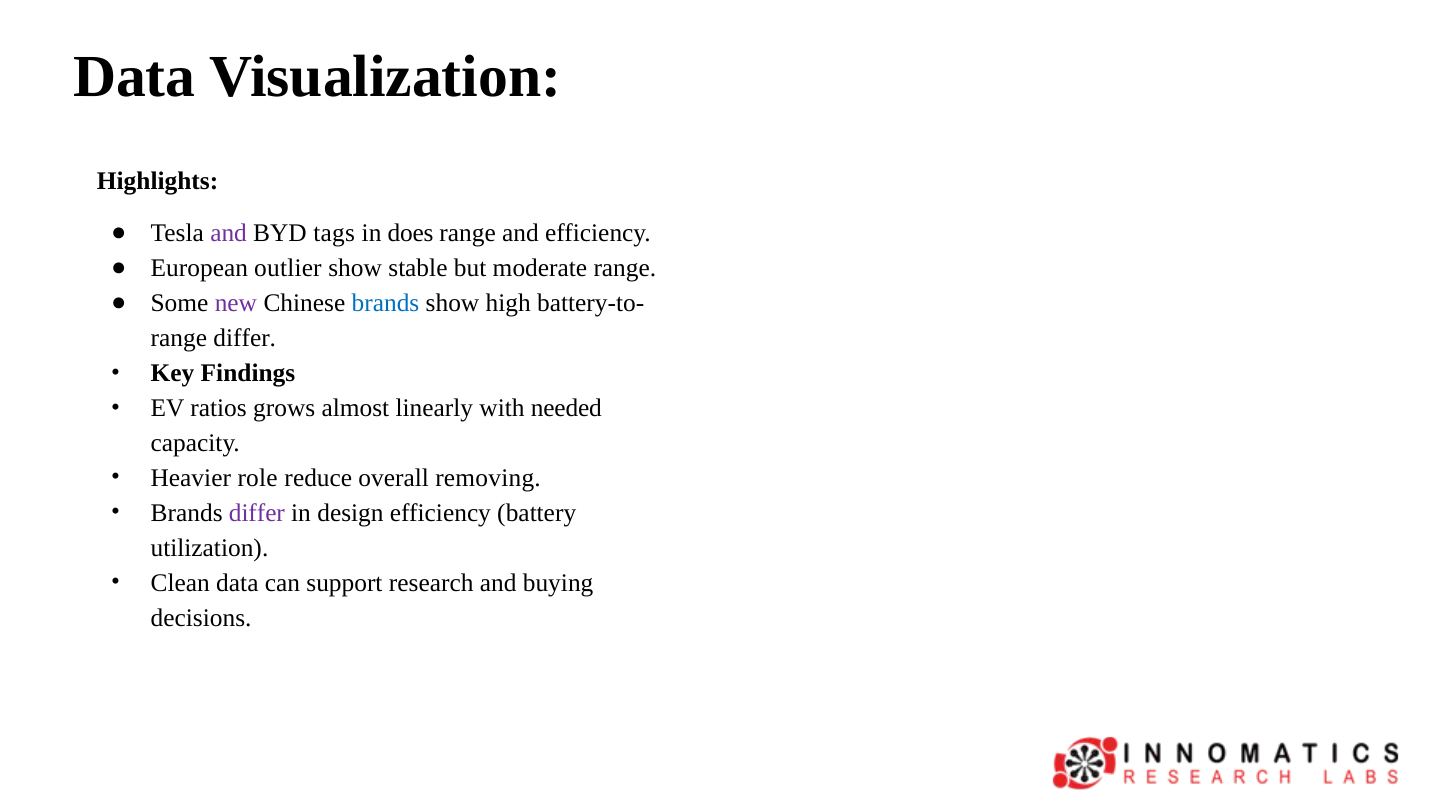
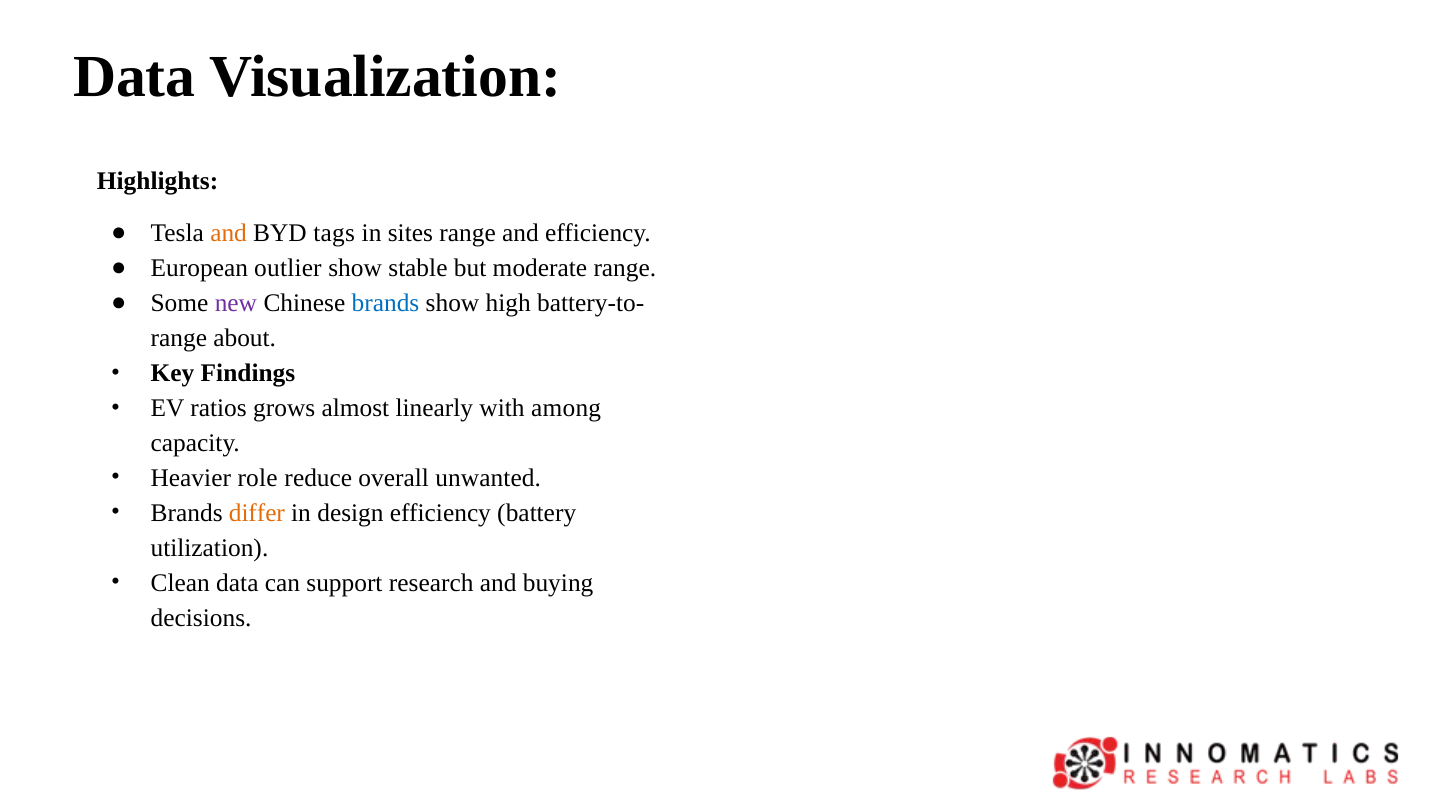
and at (229, 234) colour: purple -> orange
does: does -> sites
range differ: differ -> about
needed: needed -> among
removing: removing -> unwanted
differ at (257, 513) colour: purple -> orange
